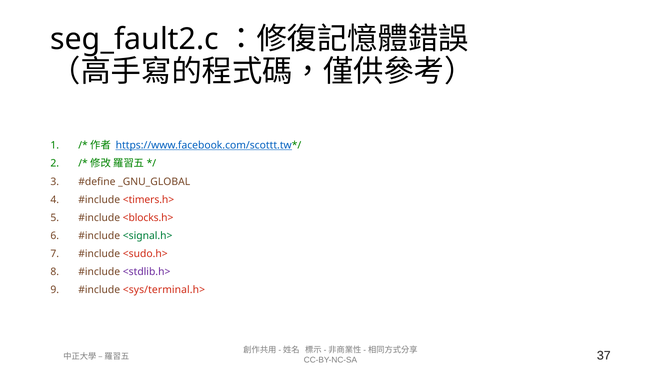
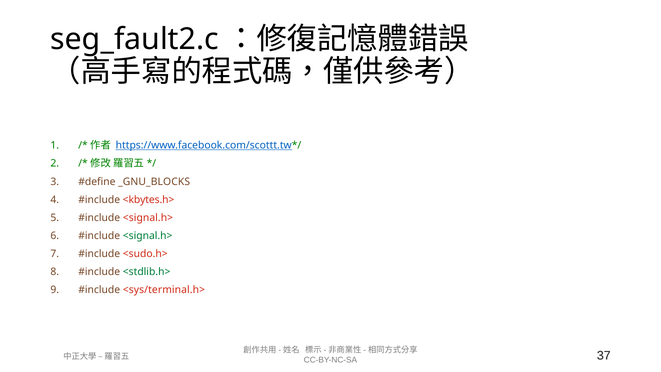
_GNU_GLOBAL: _GNU_GLOBAL -> _GNU_BLOCKS
<timers.h>: <timers.h> -> <kbytes.h>
<blocks.h> at (148, 218): <blocks.h> -> <signal.h>
<stdlib.h> colour: purple -> green
